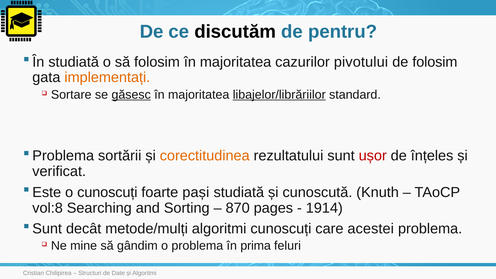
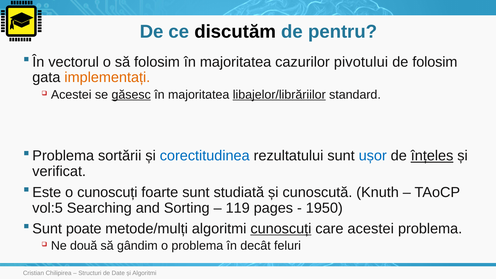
studiată at (74, 62): studiată -> vectorul
Sortare at (71, 95): Sortare -> Acestei
corectitudinea colour: orange -> blue
ușor colour: red -> blue
înțeles underline: none -> present
foarte pași: pași -> sunt
vol:8: vol:8 -> vol:5
870: 870 -> 119
1914: 1914 -> 1950
decât: decât -> poate
cunoscuți at (281, 229) underline: none -> present
mine: mine -> două
prima: prima -> decât
